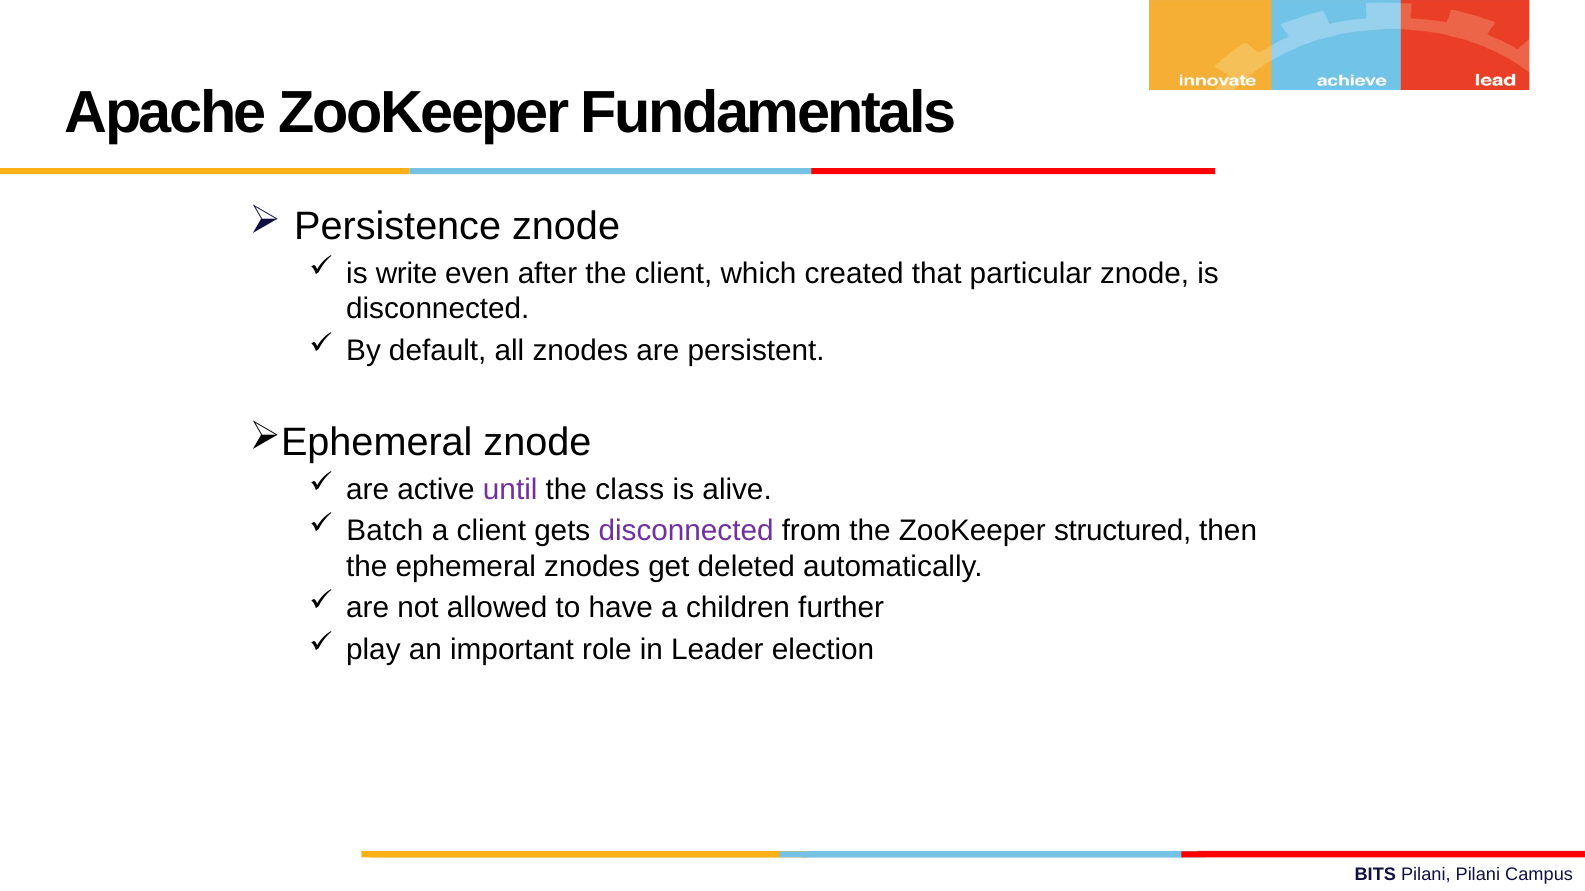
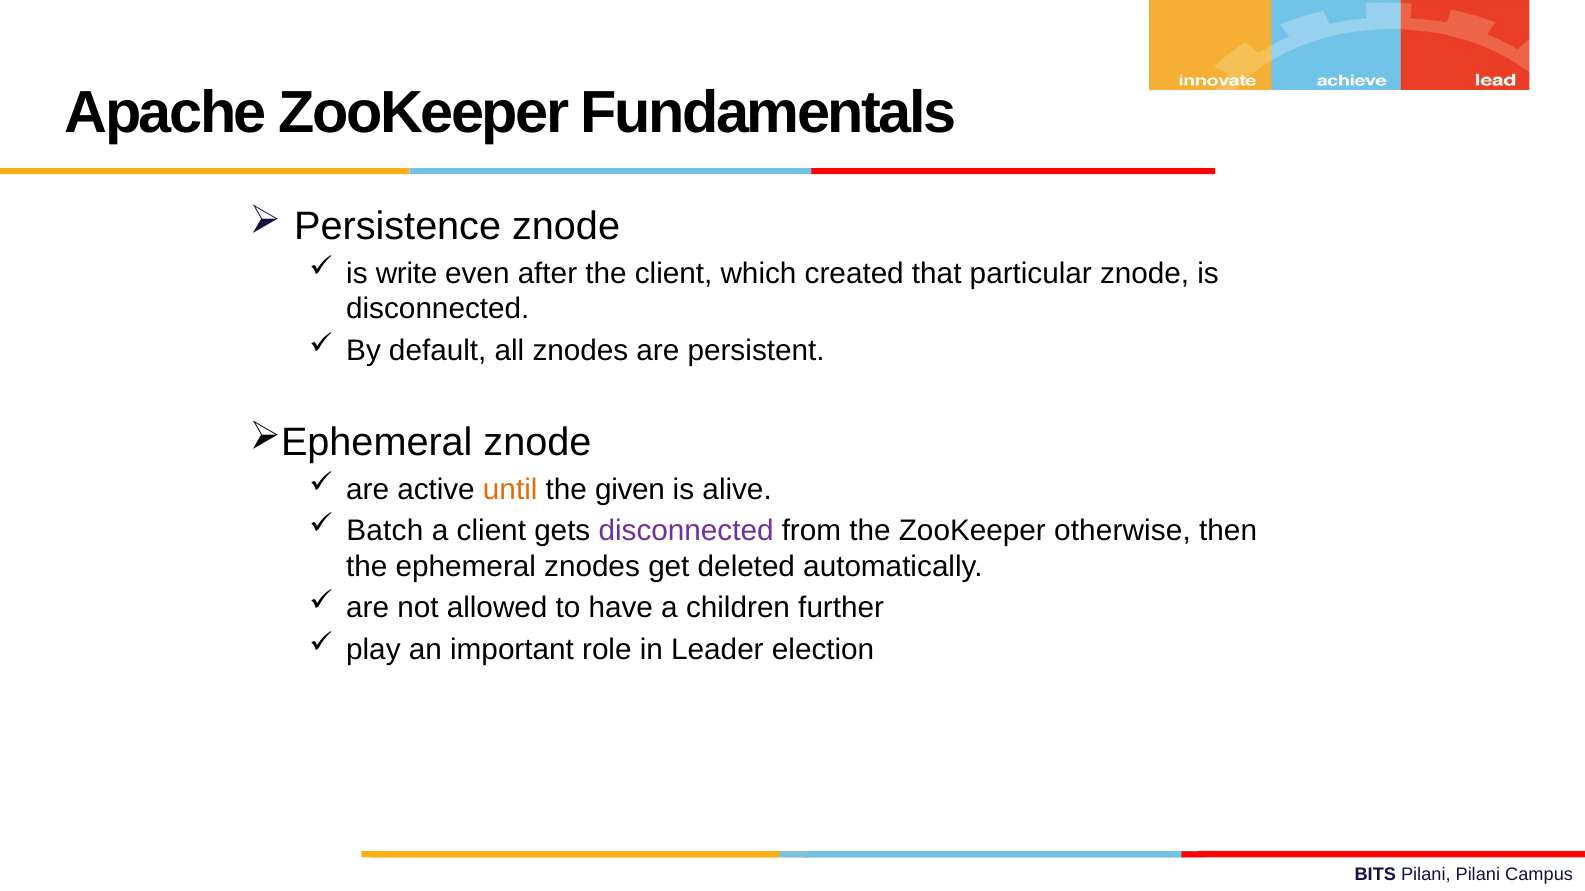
until colour: purple -> orange
class: class -> given
structured: structured -> otherwise
